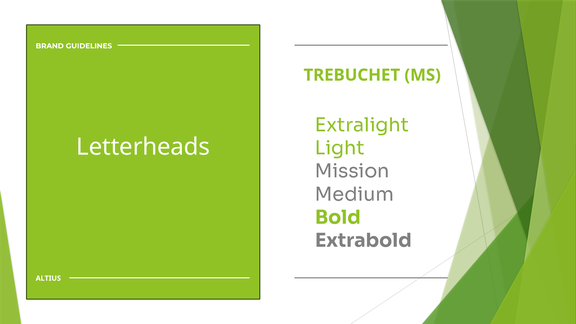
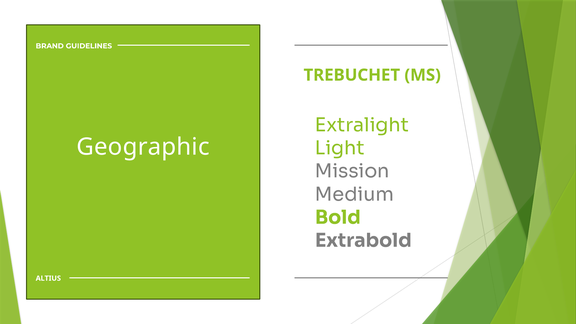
Letterheads: Letterheads -> Geographic
